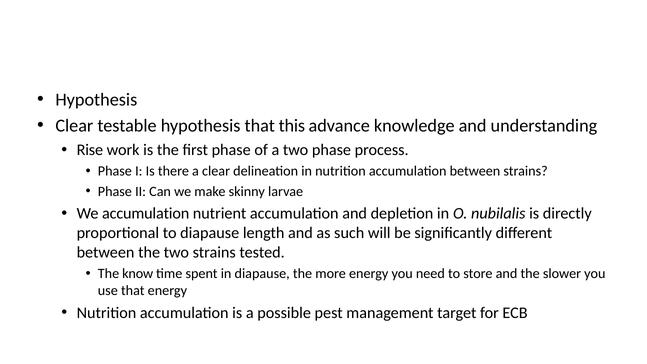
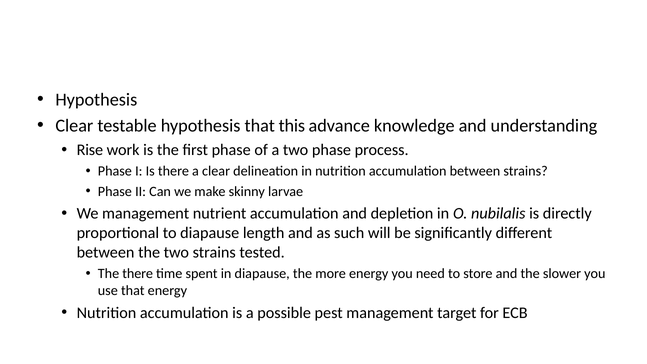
We accumulation: accumulation -> management
The know: know -> there
